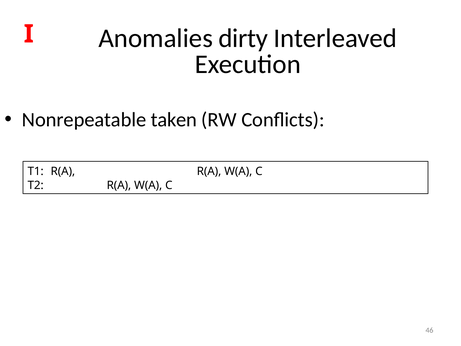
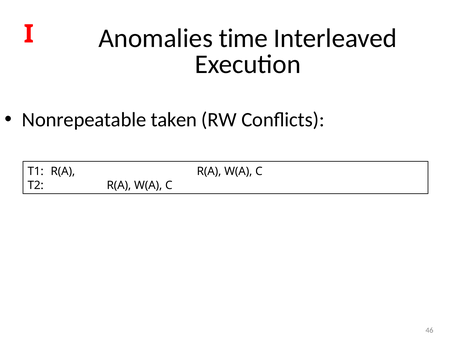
dirty: dirty -> time
